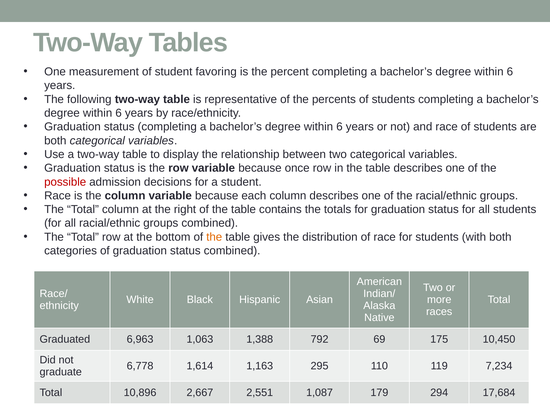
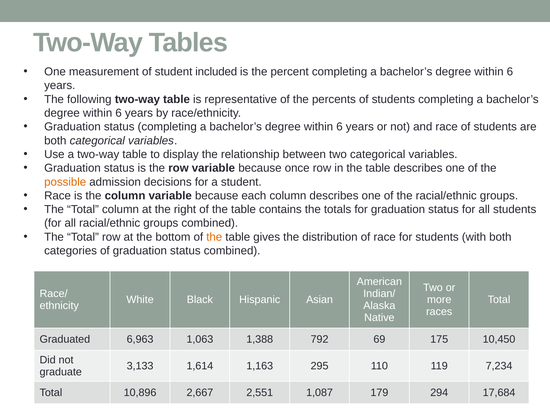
favoring: favoring -> included
possible colour: red -> orange
6,778: 6,778 -> 3,133
